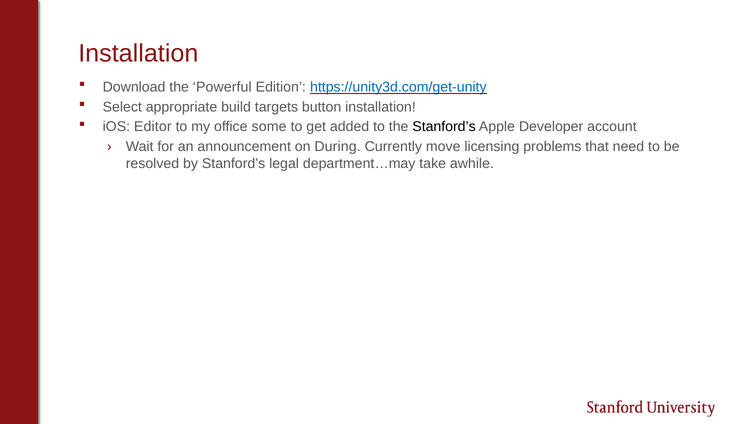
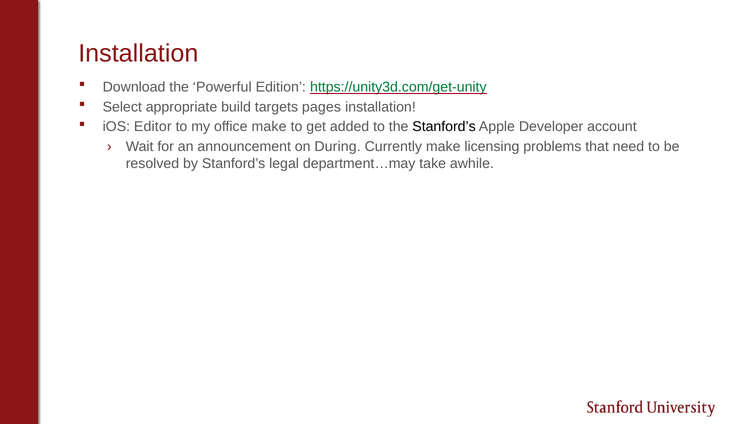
https://unity3d.com/get-unity colour: blue -> green
button: button -> pages
office some: some -> make
Currently move: move -> make
